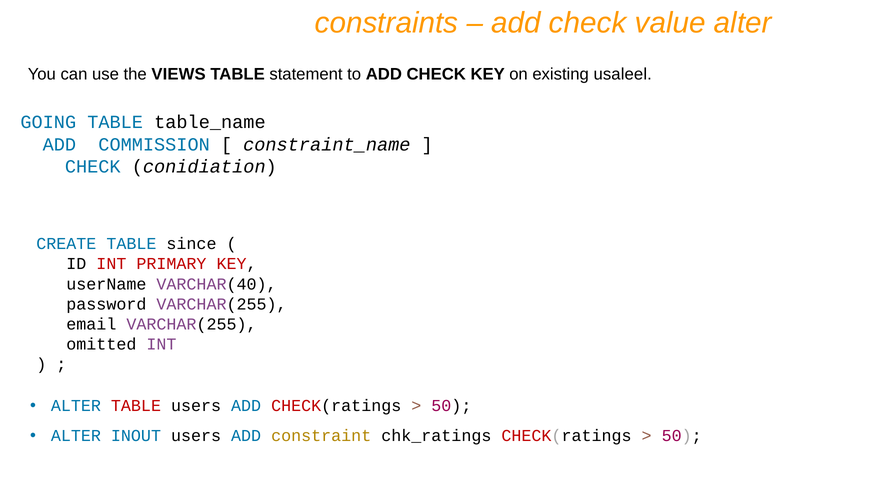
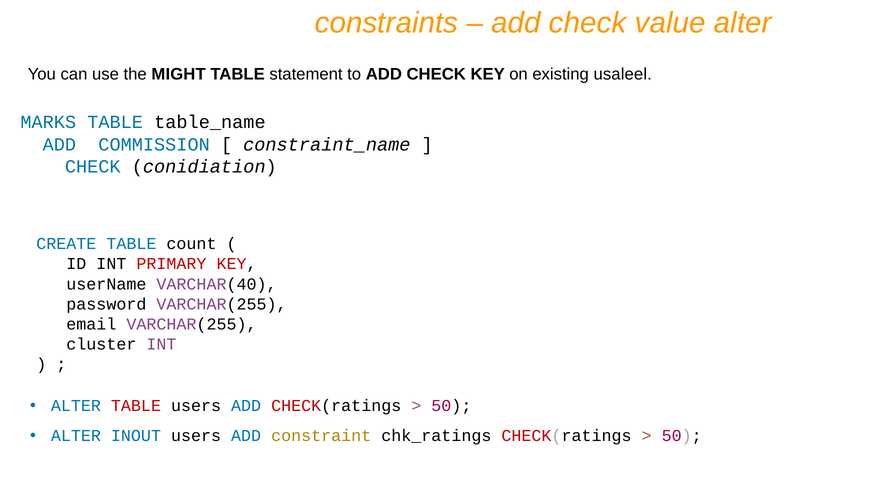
VIEWS: VIEWS -> MIGHT
GOING: GOING -> MARKS
since: since -> count
INT at (111, 264) colour: red -> black
omitted: omitted -> cluster
